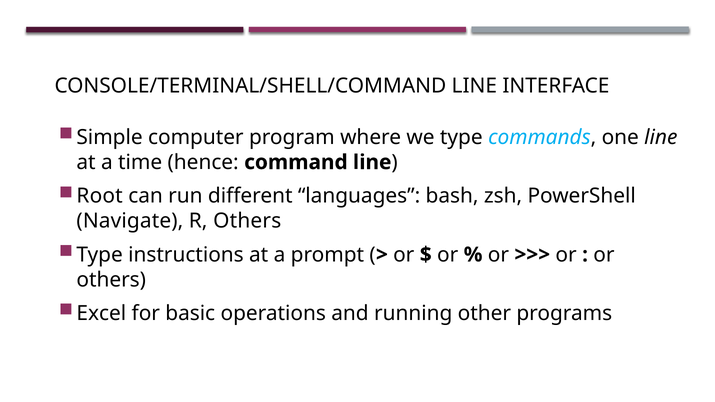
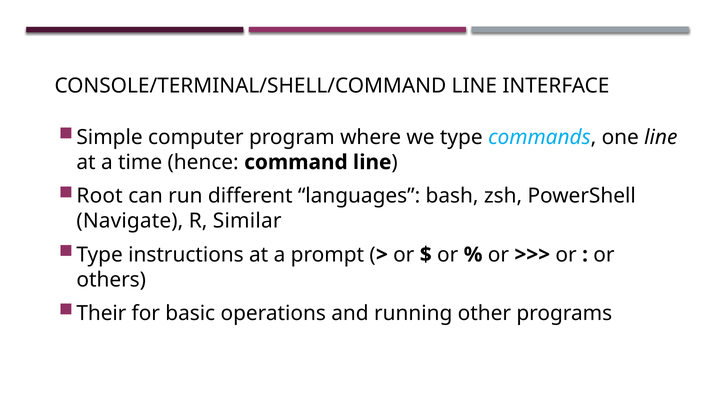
R Others: Others -> Similar
Excel: Excel -> Their
